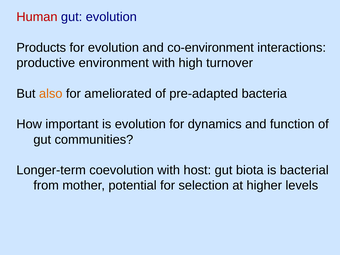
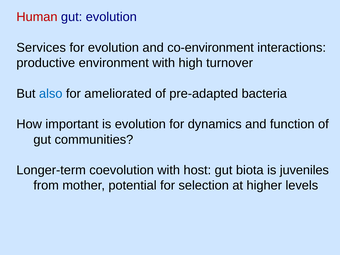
Products: Products -> Services
also colour: orange -> blue
bacterial: bacterial -> juveniles
